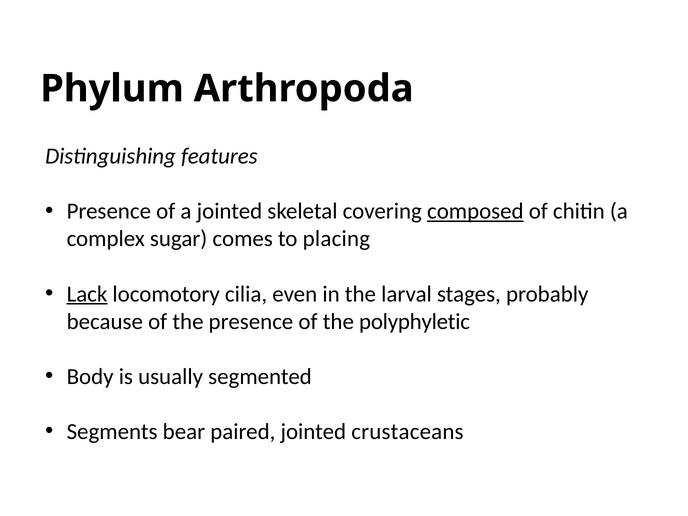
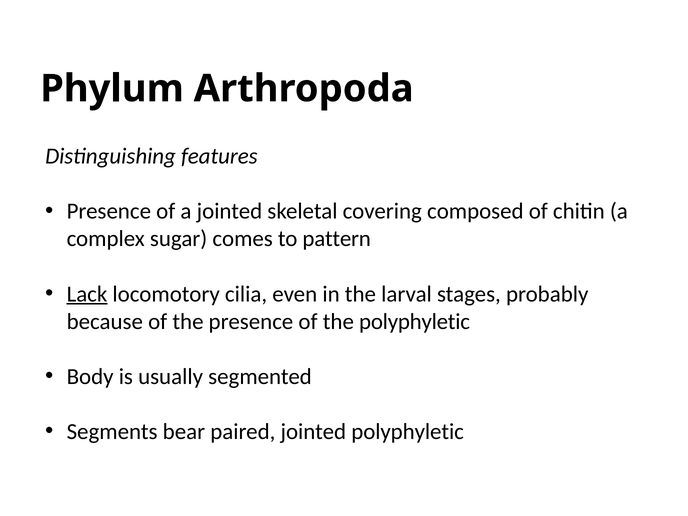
composed underline: present -> none
placing: placing -> pattern
jointed crustaceans: crustaceans -> polyphyletic
